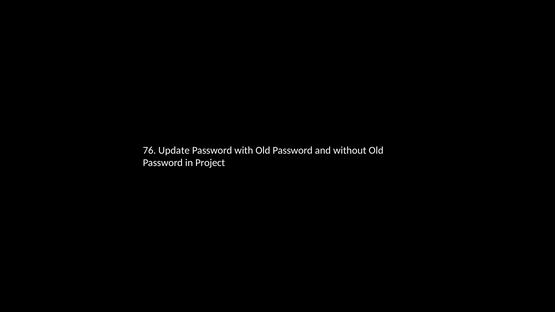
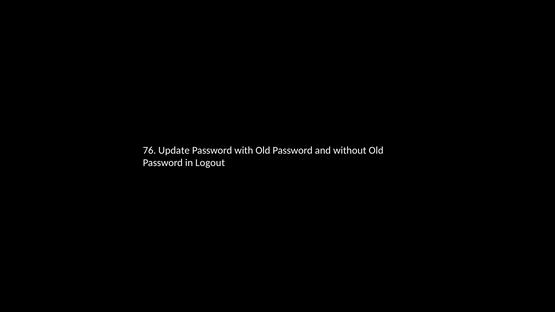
Project: Project -> Logout
